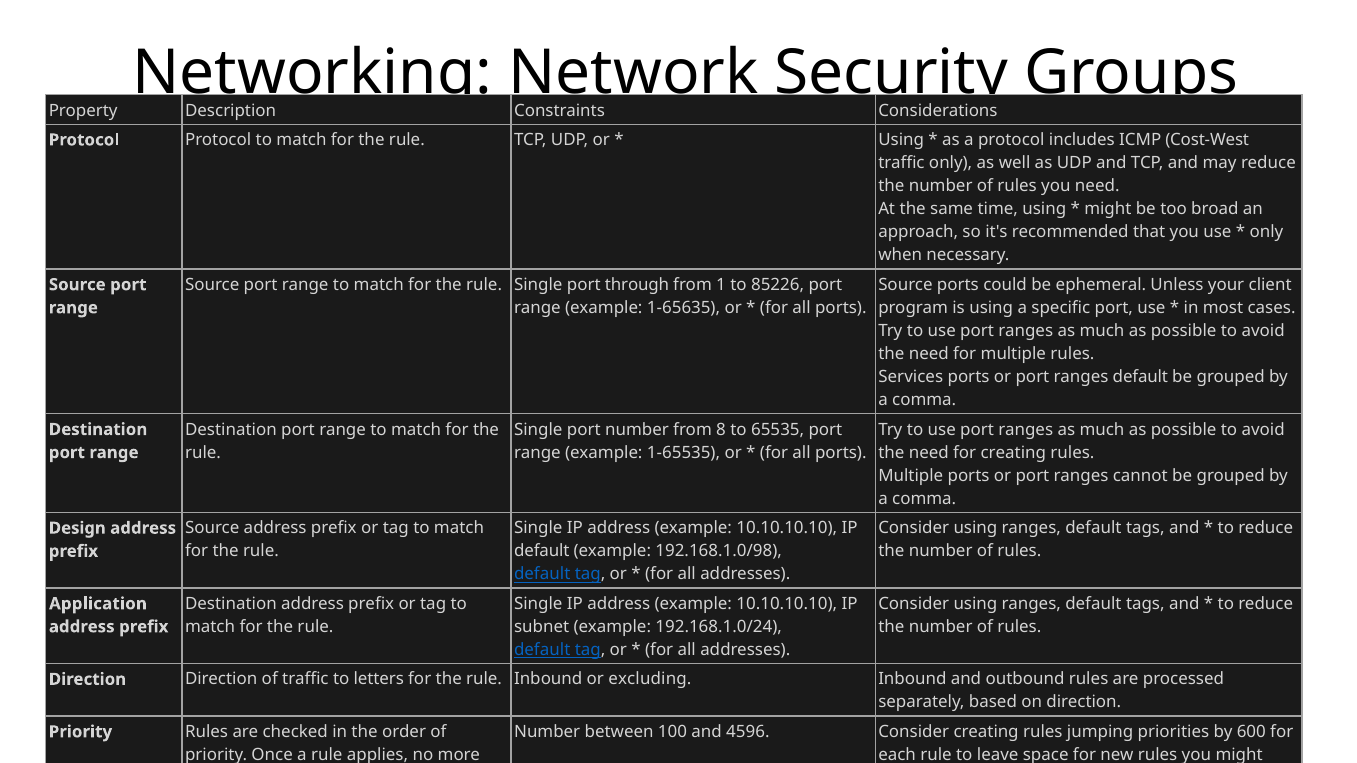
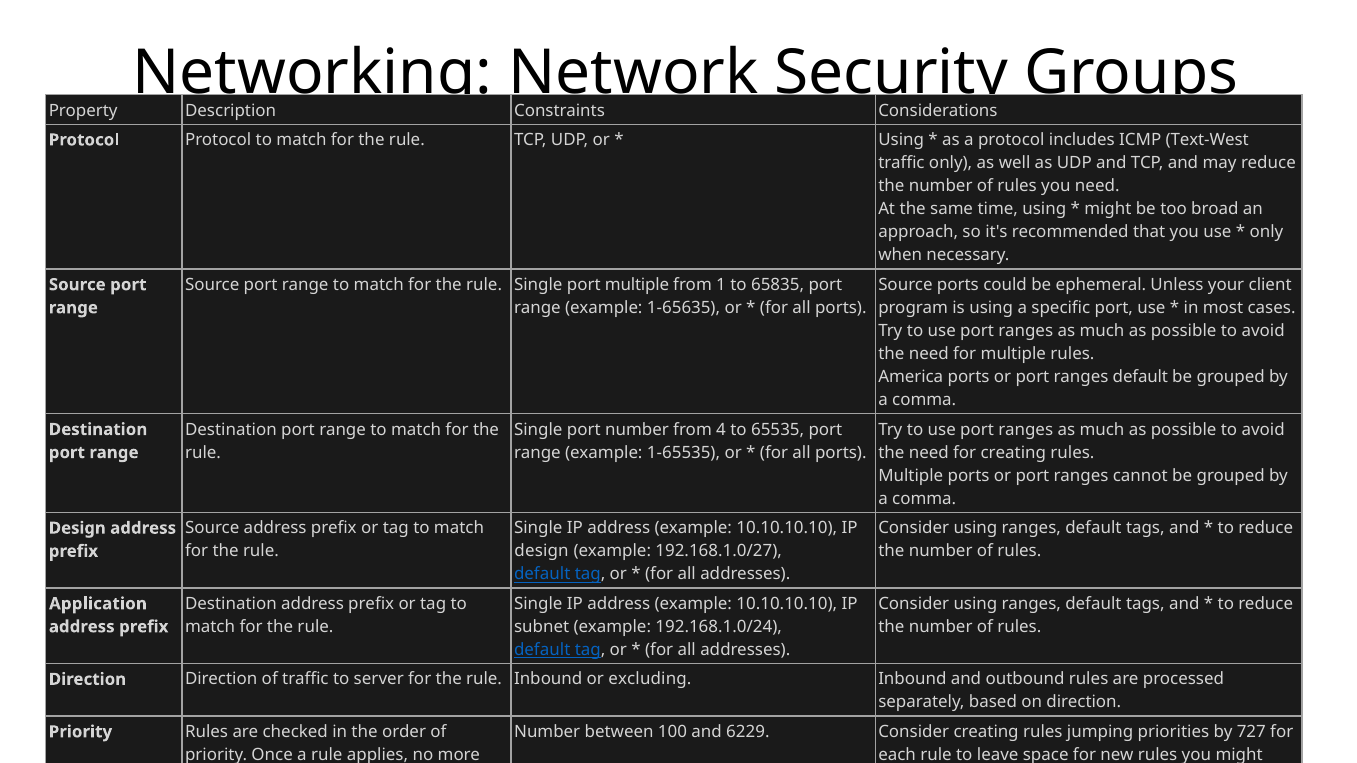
Cost-West: Cost-West -> Text-West
port through: through -> multiple
85226: 85226 -> 65835
Services: Services -> America
8: 8 -> 4
default at (542, 551): default -> design
192.168.1.0/98: 192.168.1.0/98 -> 192.168.1.0/27
letters: letters -> server
4596: 4596 -> 6229
600: 600 -> 727
